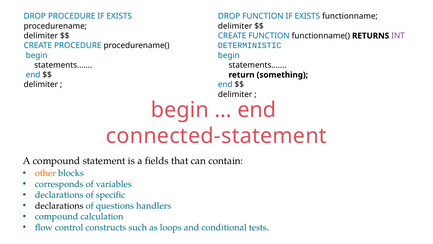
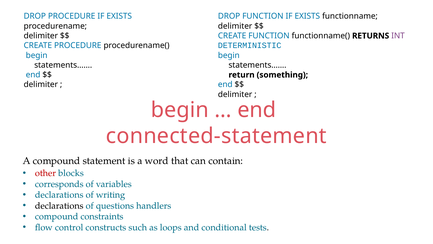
fields: fields -> word
other colour: orange -> red
specific: specific -> writing
calculation: calculation -> constraints
